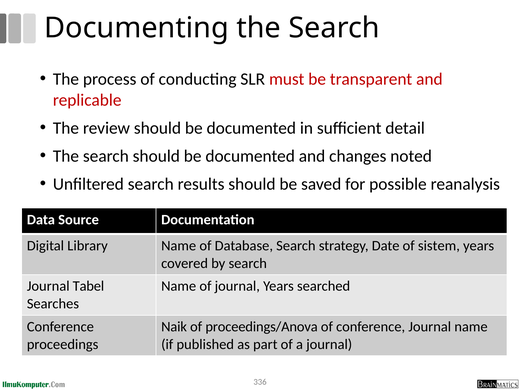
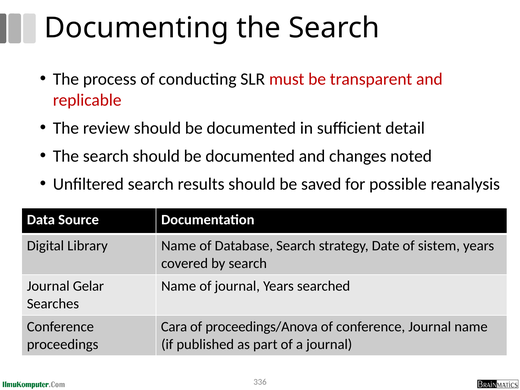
Tabel: Tabel -> Gelar
Naik: Naik -> Cara
